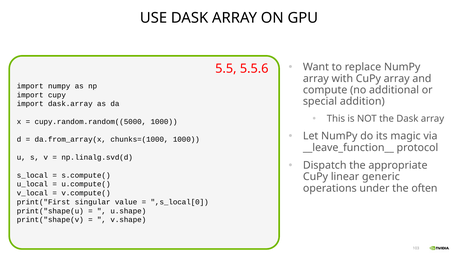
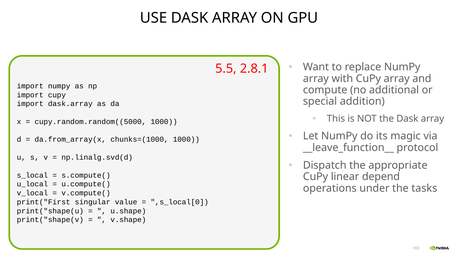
5.5.6: 5.5.6 -> 2.8.1
generic: generic -> depend
often: often -> tasks
